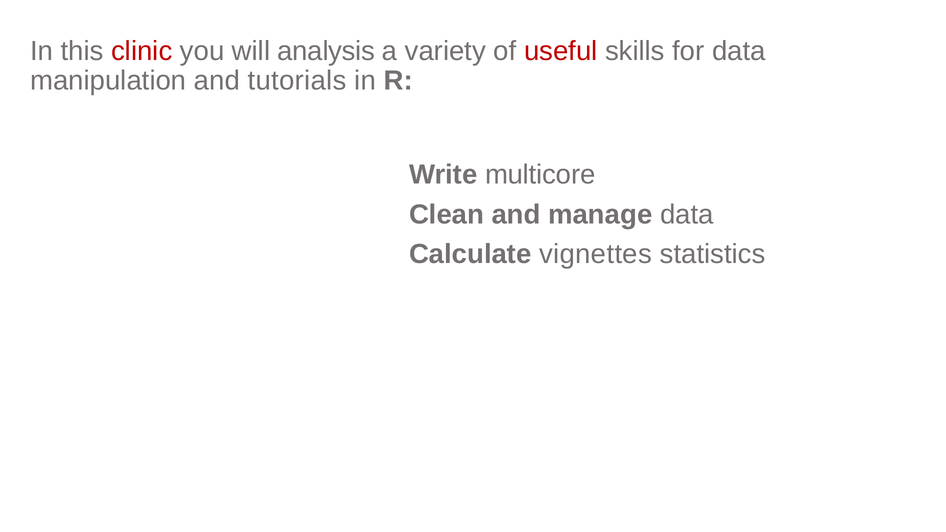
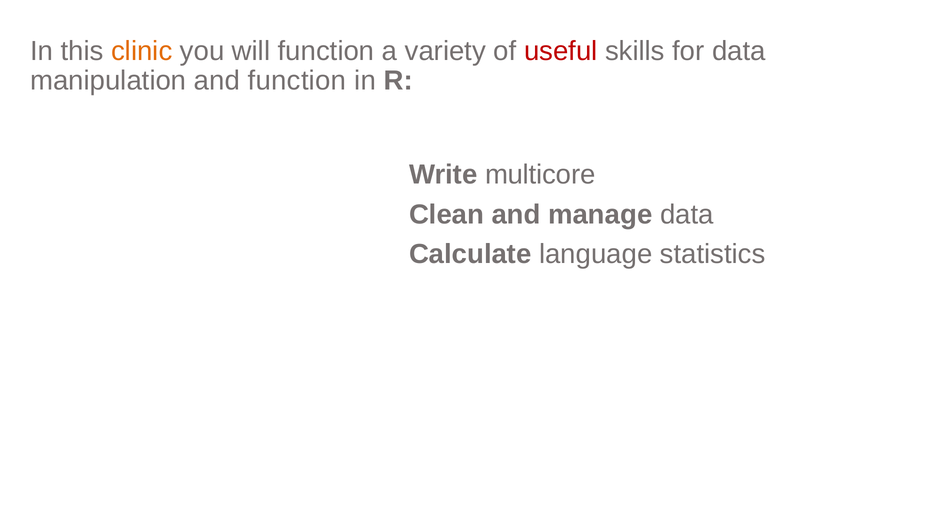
clinic colour: red -> orange
will analysis: analysis -> function
and tutorials: tutorials -> function
vignettes: vignettes -> language
